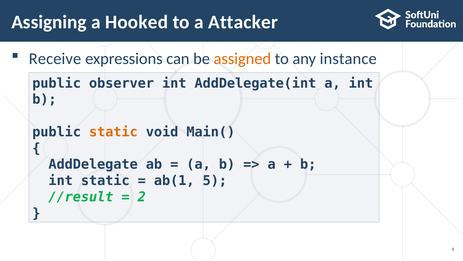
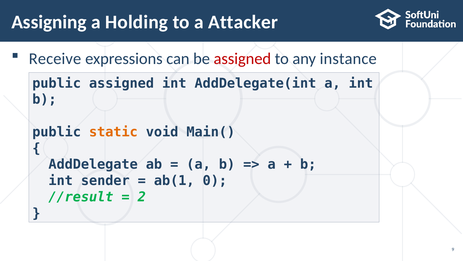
Hooked: Hooked -> Holding
assigned at (242, 59) colour: orange -> red
public observer: observer -> assigned
int static: static -> sender
5: 5 -> 0
